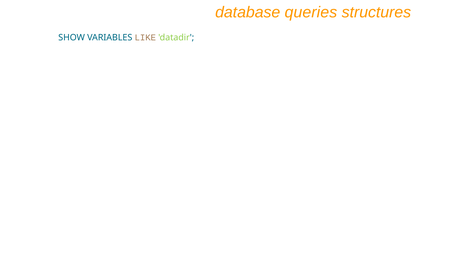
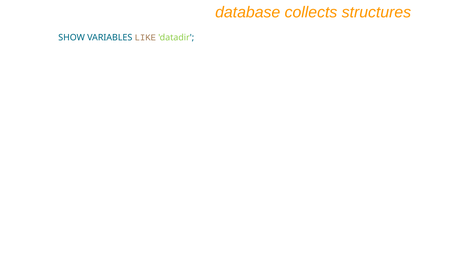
queries: queries -> collects
